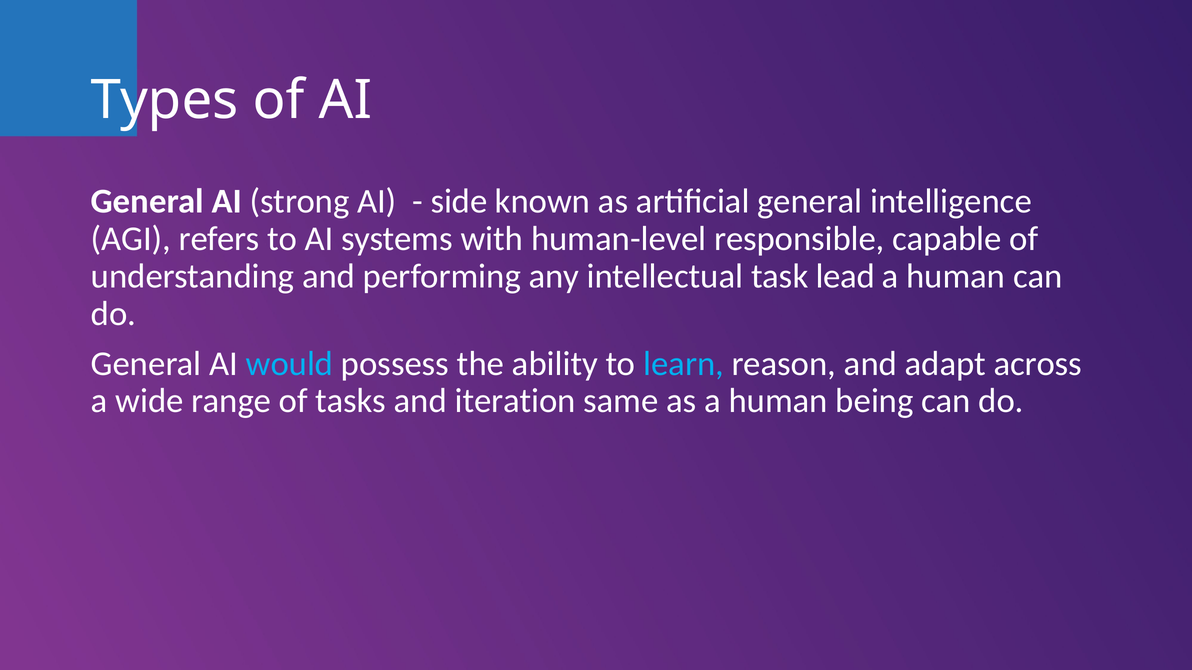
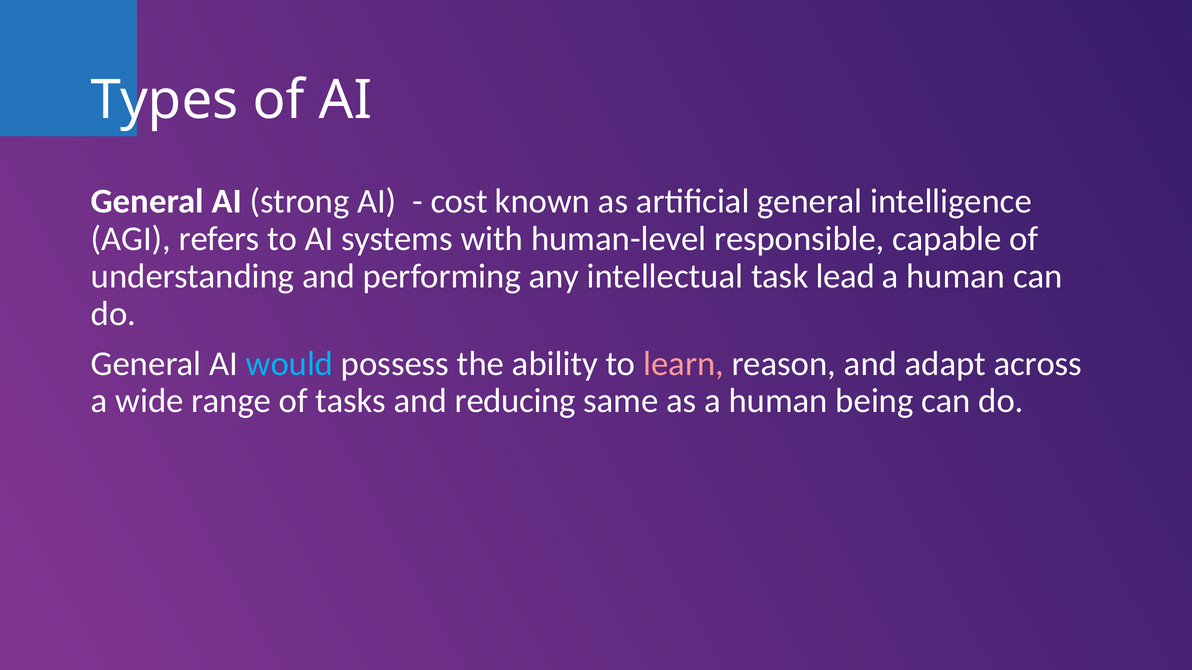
side: side -> cost
learn colour: light blue -> pink
iteration: iteration -> reducing
